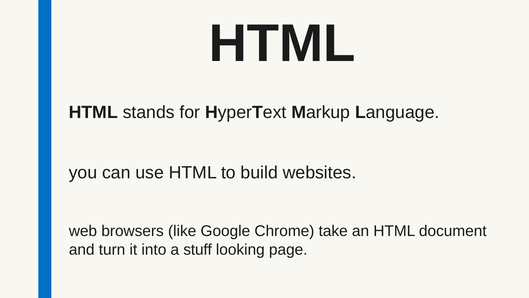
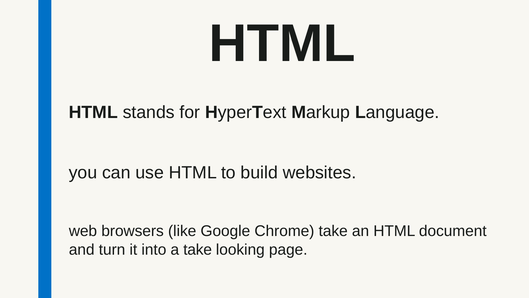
a stuff: stuff -> take
